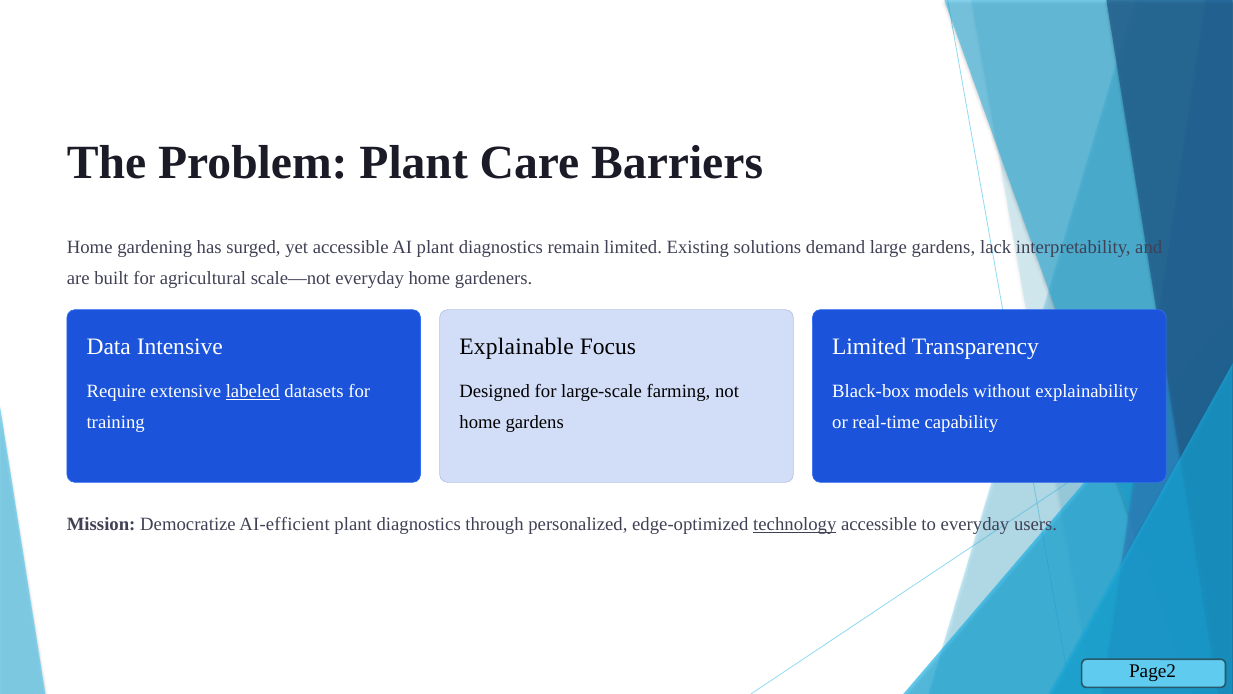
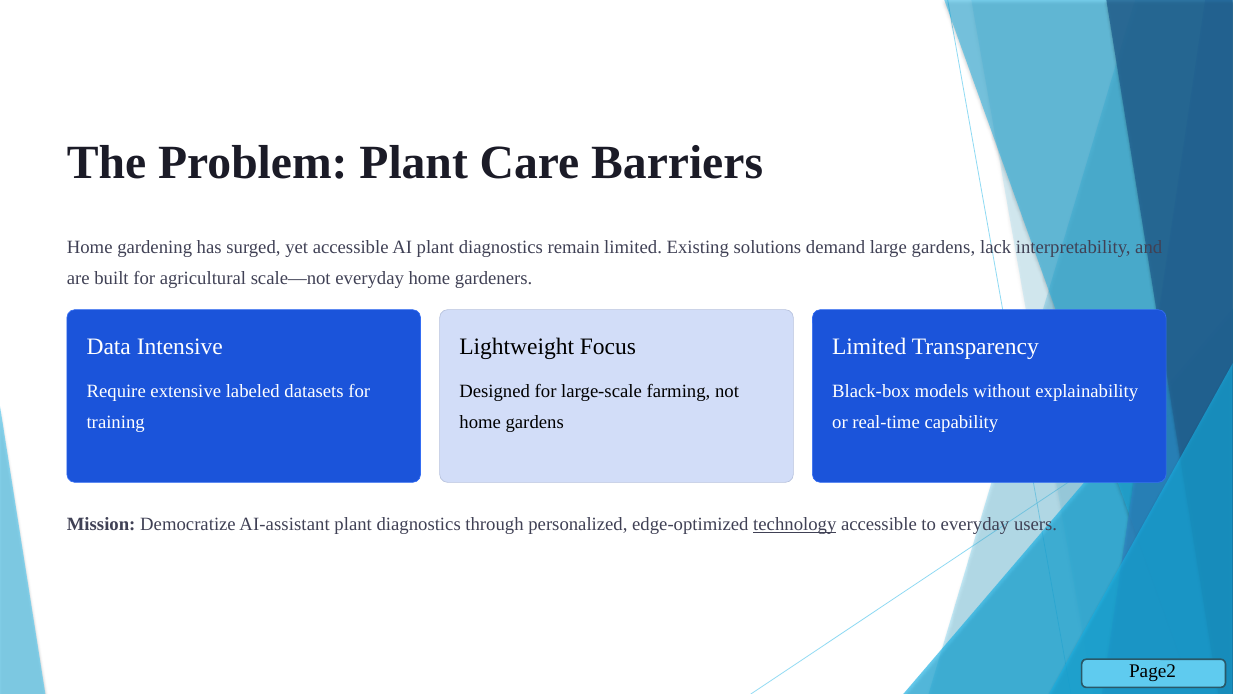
Explainable: Explainable -> Lightweight
labeled underline: present -> none
AI-efficient: AI-efficient -> AI-assistant
